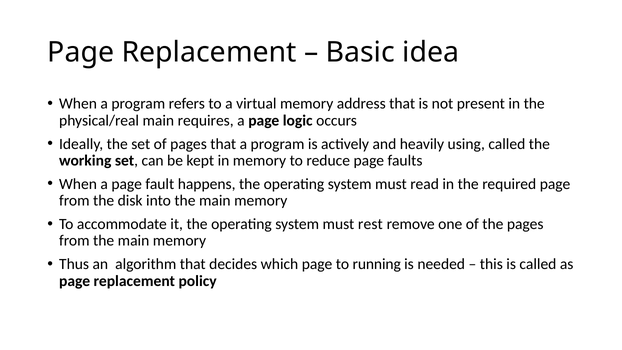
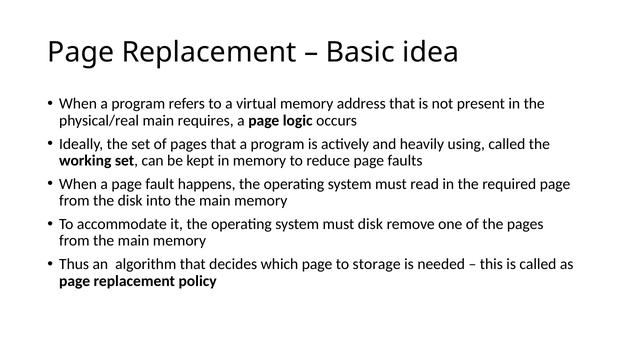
must rest: rest -> disk
running: running -> storage
